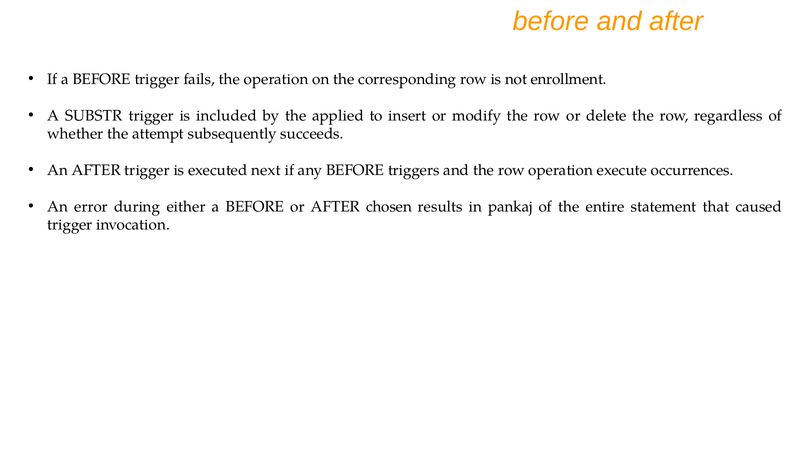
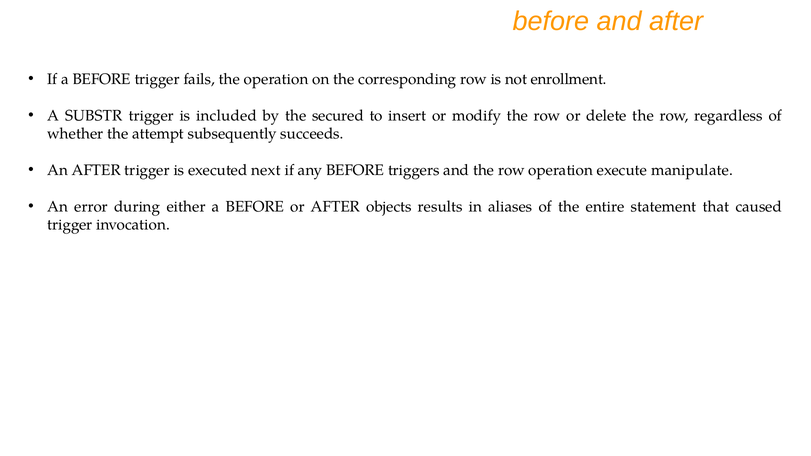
applied: applied -> secured
occurrences: occurrences -> manipulate
chosen: chosen -> objects
pankaj: pankaj -> aliases
